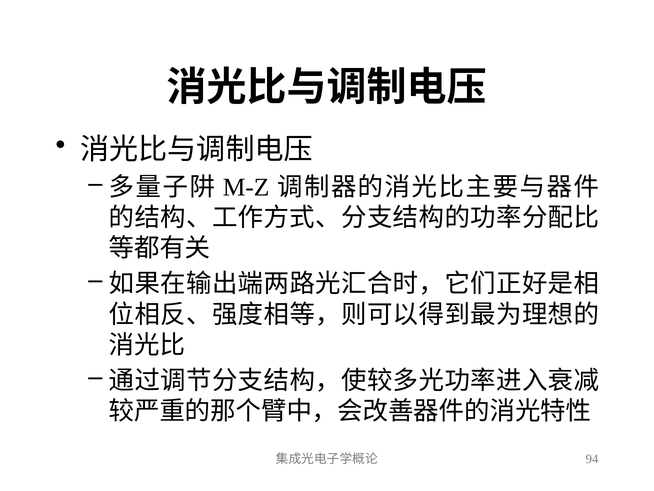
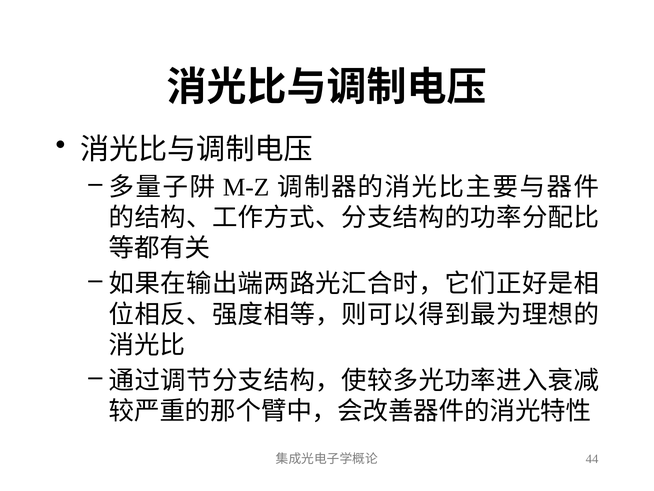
94: 94 -> 44
